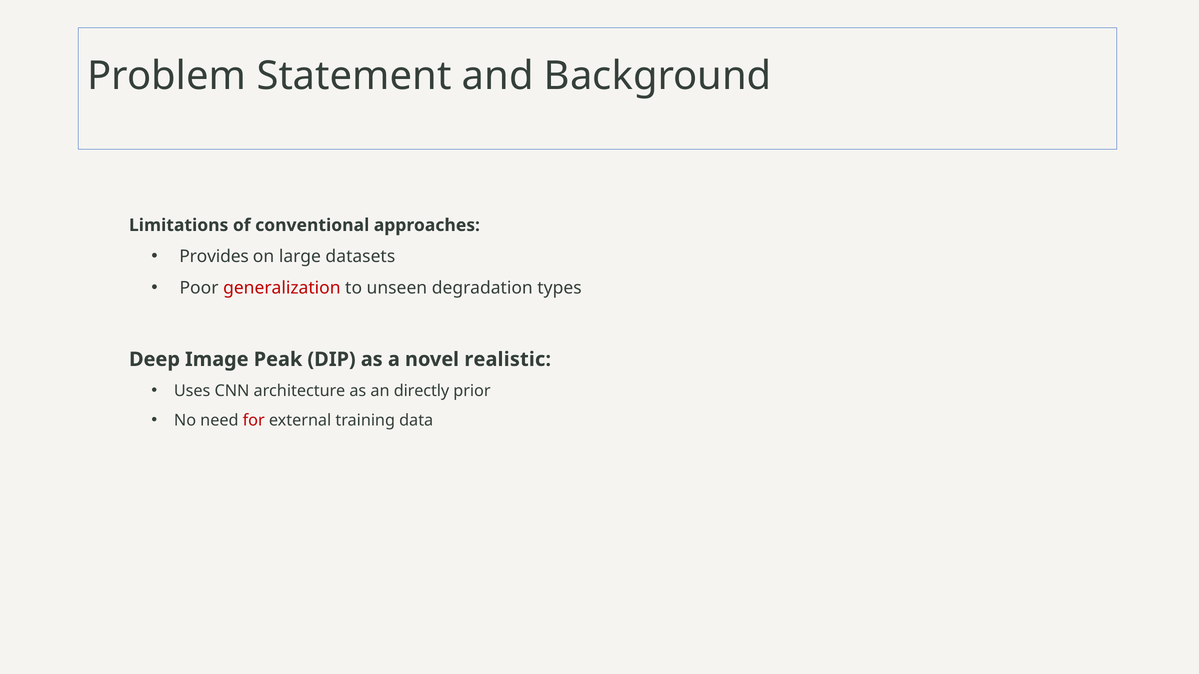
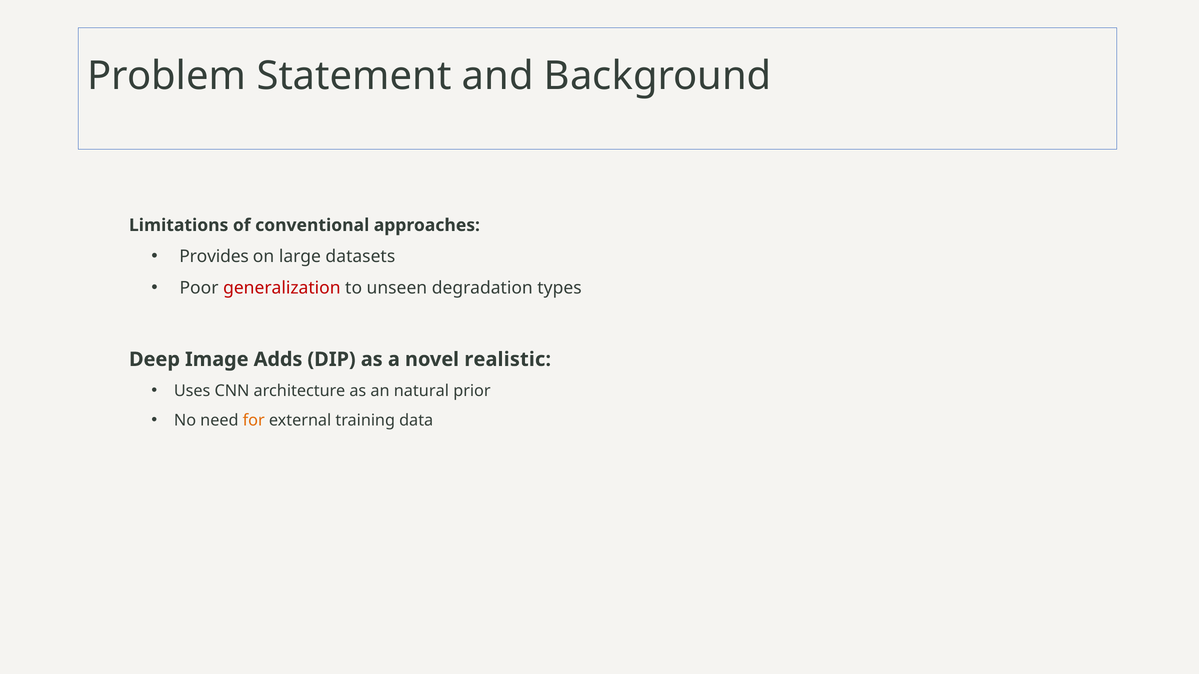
Peak: Peak -> Adds
directly: directly -> natural
for colour: red -> orange
